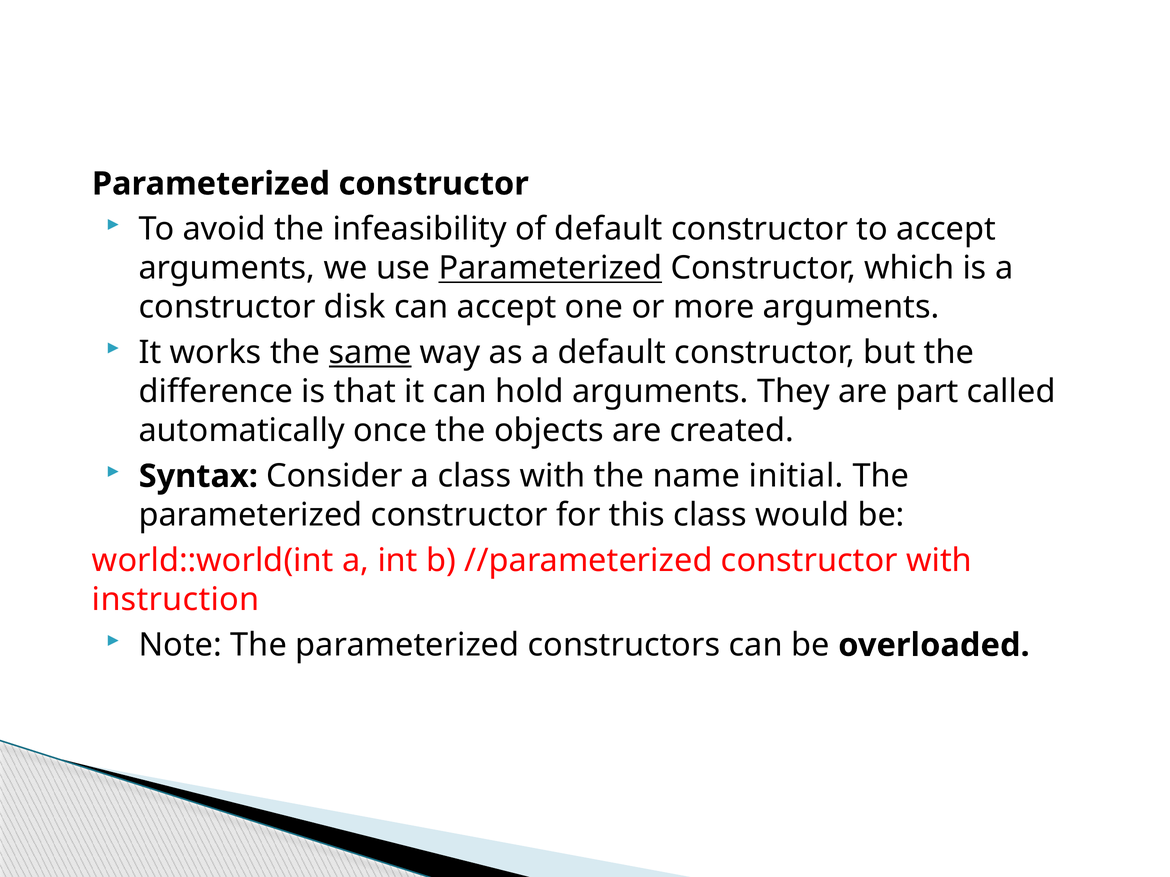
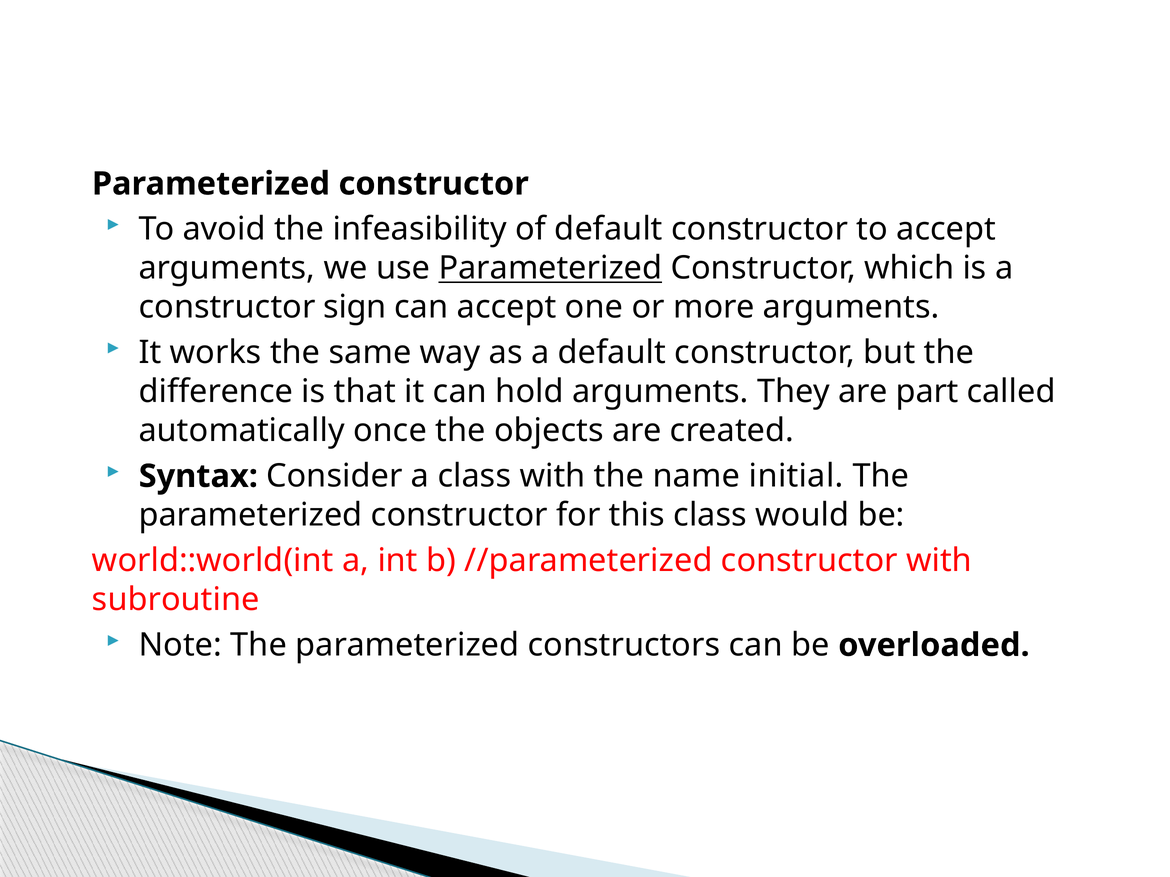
disk: disk -> sign
same underline: present -> none
instruction: instruction -> subroutine
